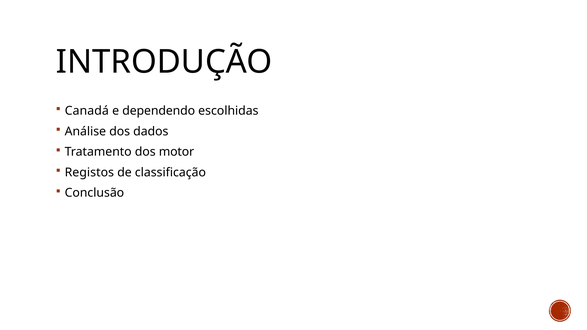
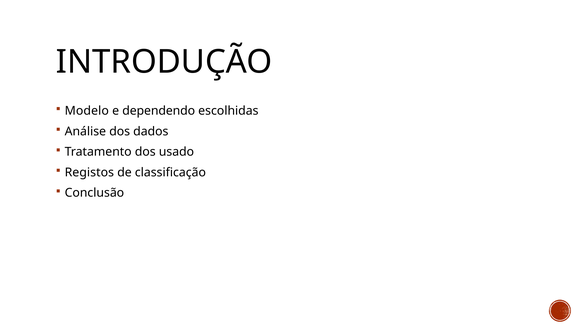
Canadá: Canadá -> Modelo
motor: motor -> usado
